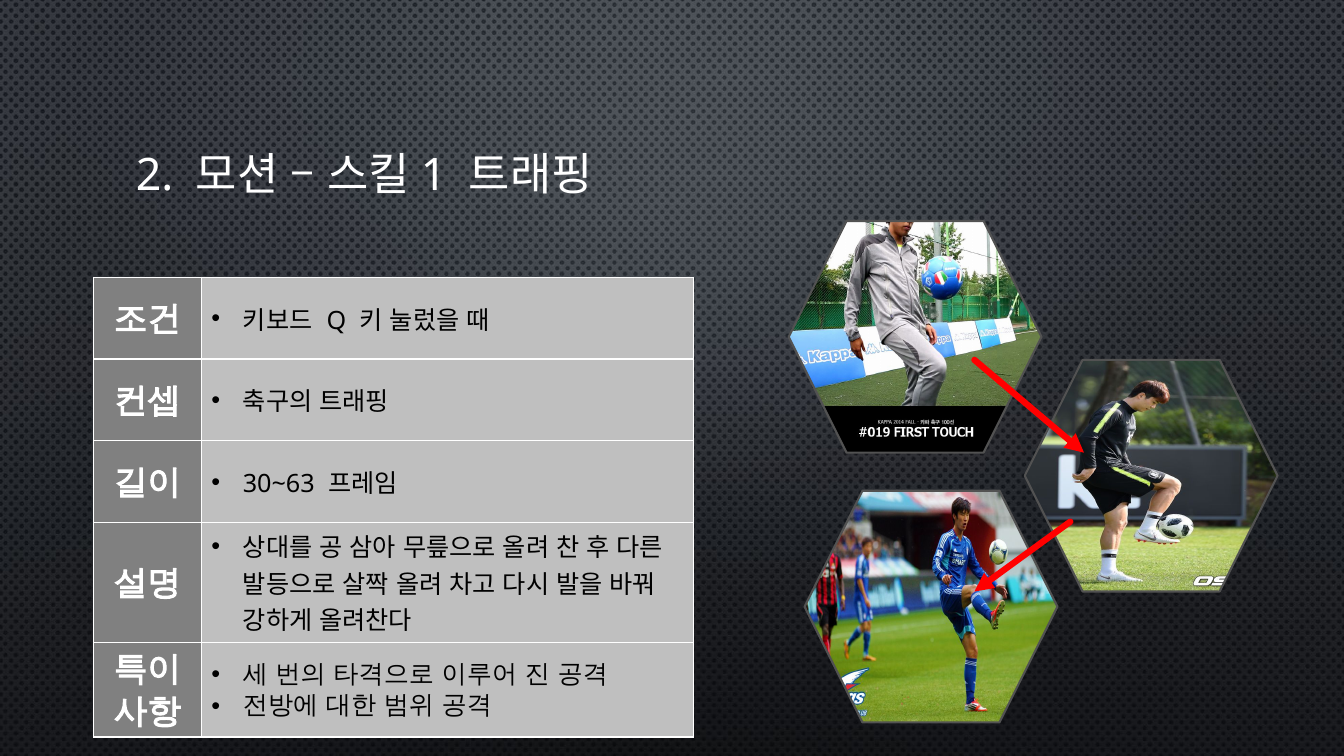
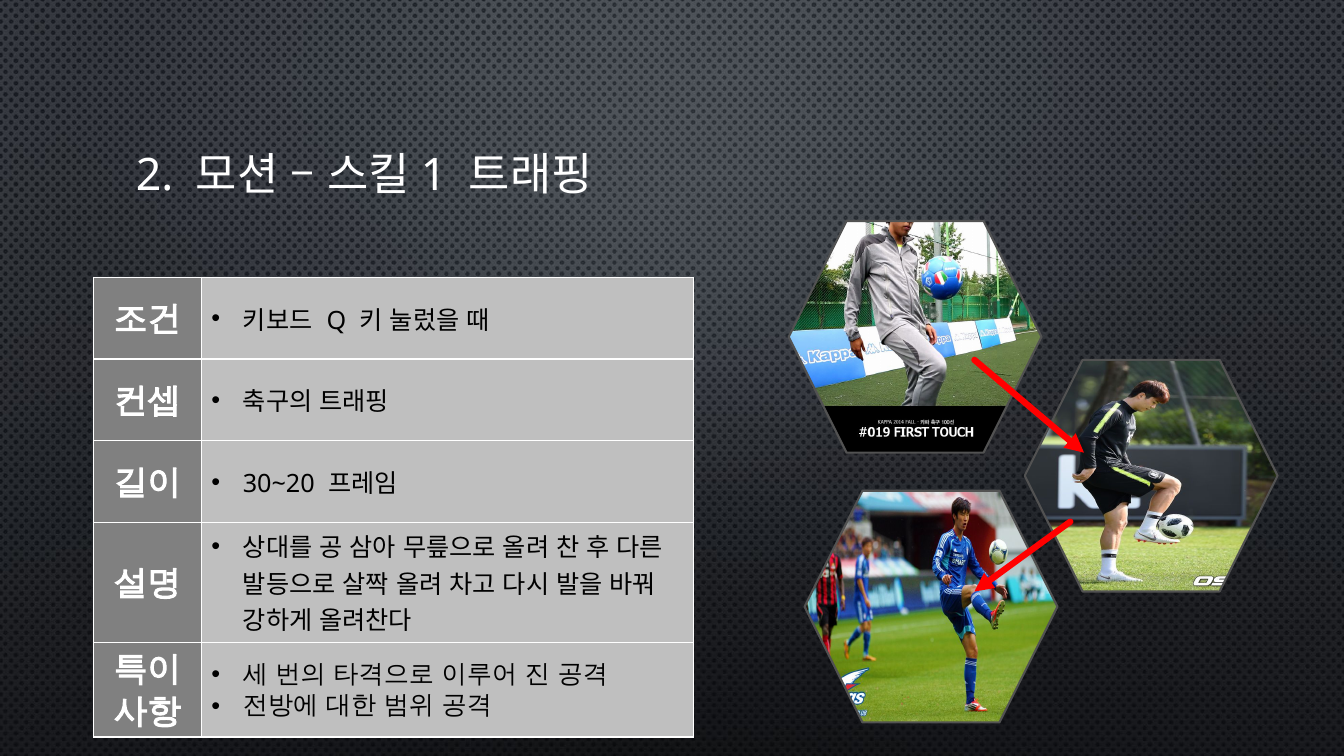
30~63: 30~63 -> 30~20
